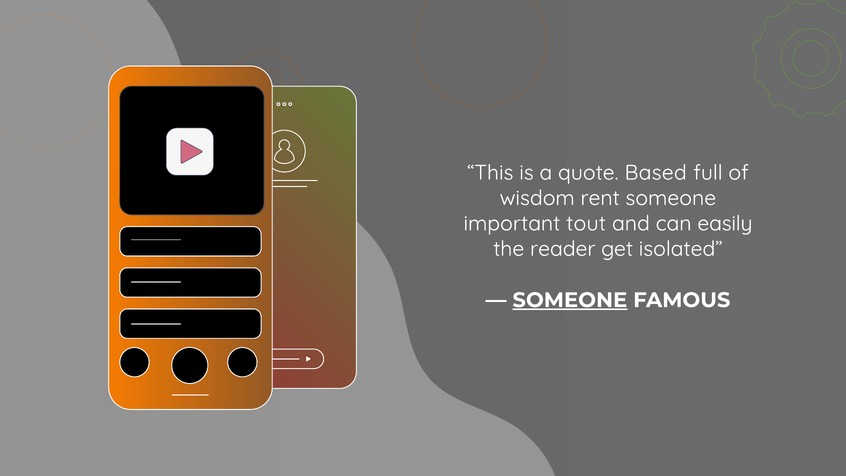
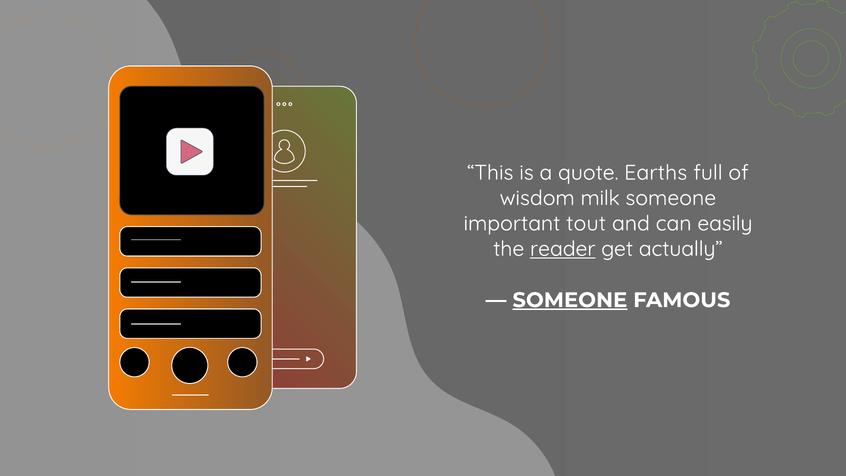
Based: Based -> Earths
rent: rent -> milk
reader underline: none -> present
isolated: isolated -> actually
